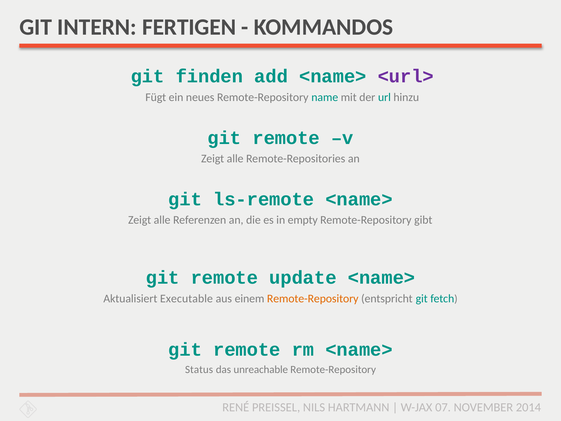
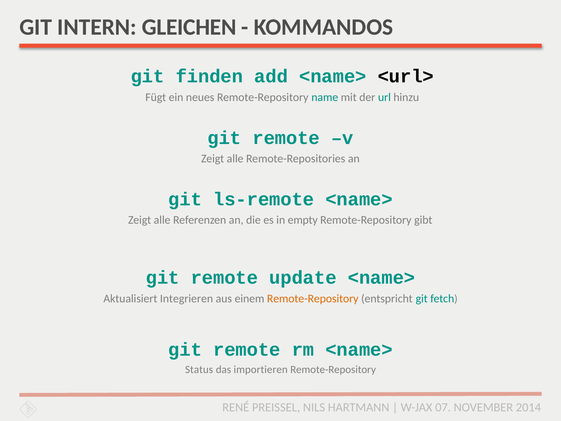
FERTIGEN: FERTIGEN -> GLEICHEN
<url> colour: purple -> black
Executable: Executable -> Integrieren
unreachable: unreachable -> importieren
